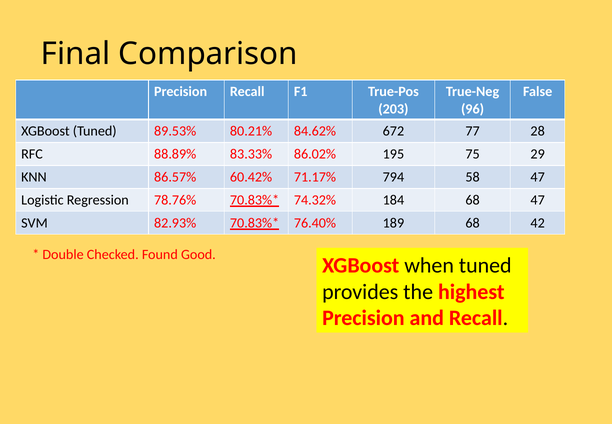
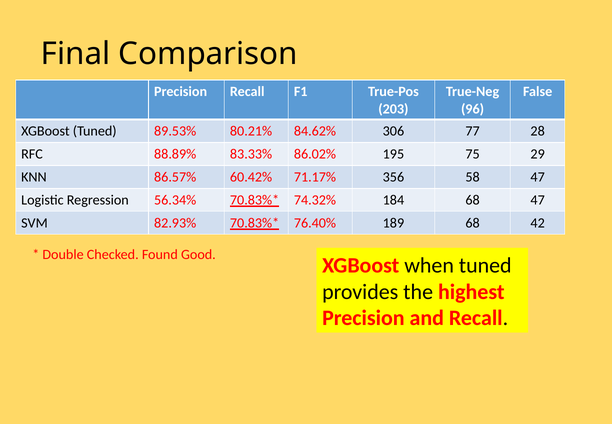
672: 672 -> 306
794: 794 -> 356
78.76%: 78.76% -> 56.34%
